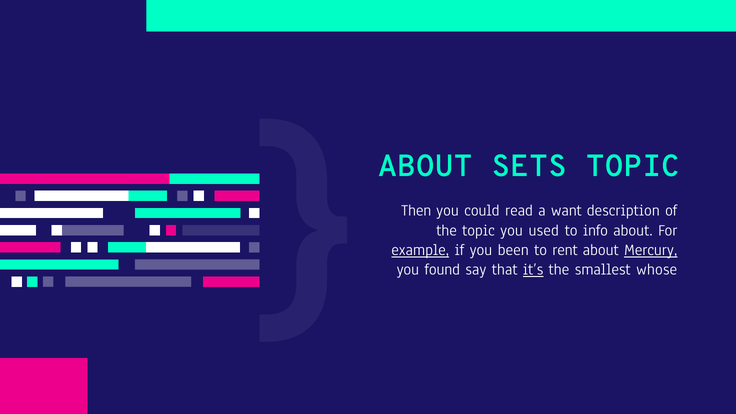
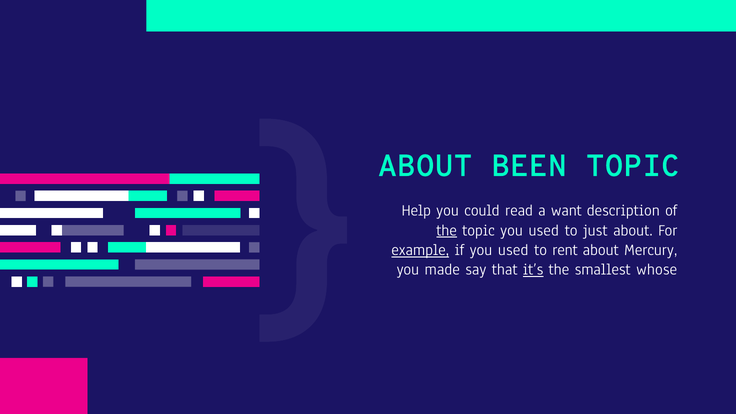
SETS: SETS -> BEEN
Then: Then -> Help
the at (447, 230) underline: none -> present
info: info -> just
if you been: been -> used
Mercury underline: present -> none
found: found -> made
